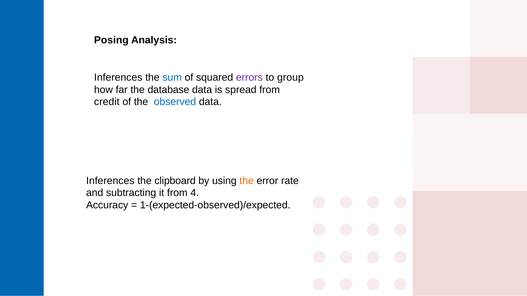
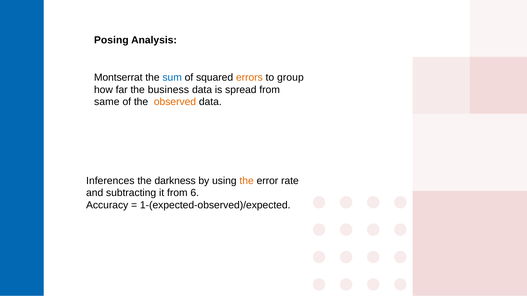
Inferences at (118, 77): Inferences -> Montserrat
errors colour: purple -> orange
database: database -> business
credit: credit -> same
observed colour: blue -> orange
clipboard: clipboard -> darkness
4: 4 -> 6
